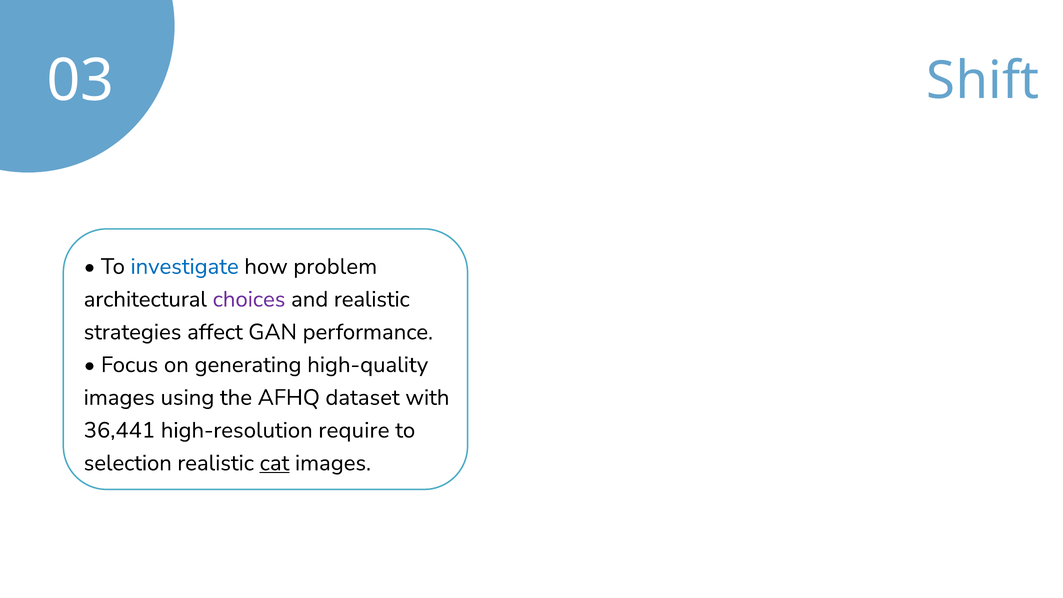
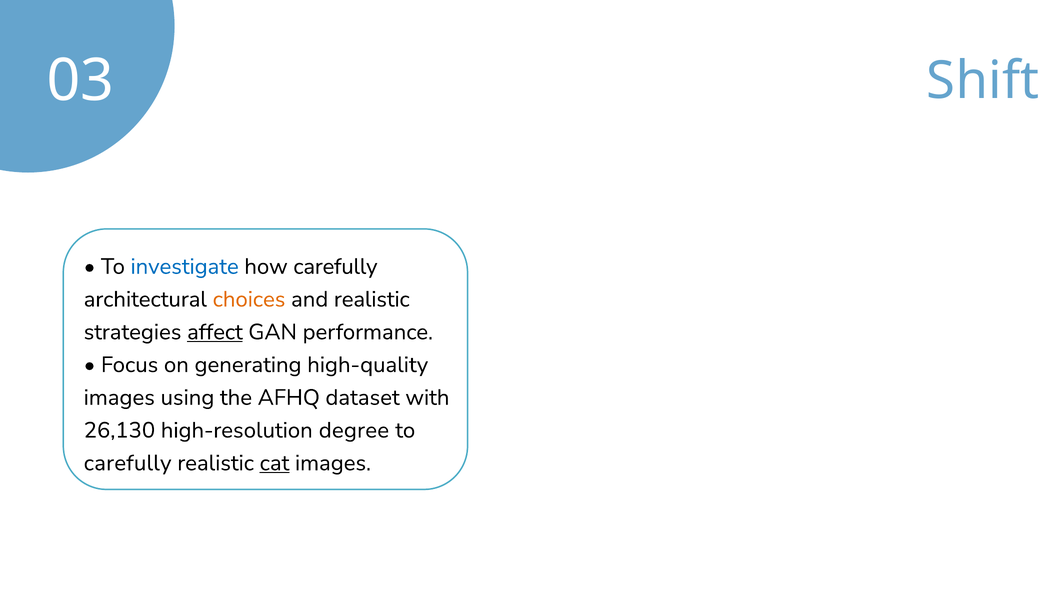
how problem: problem -> carefully
choices colour: purple -> orange
affect underline: none -> present
36,441: 36,441 -> 26,130
require: require -> degree
selection at (128, 463): selection -> carefully
